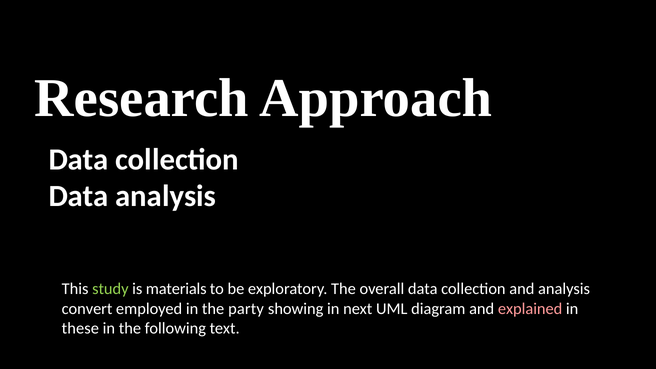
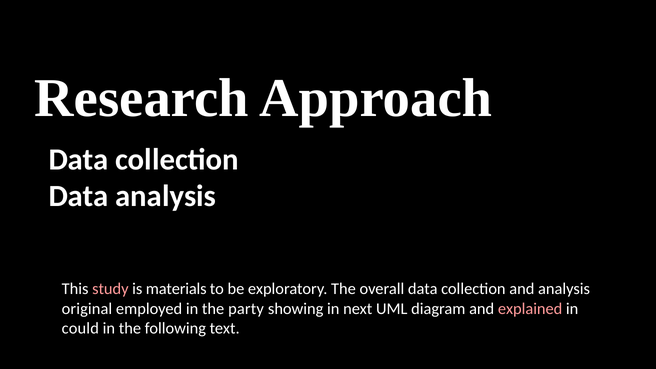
study colour: light green -> pink
convert: convert -> original
these: these -> could
